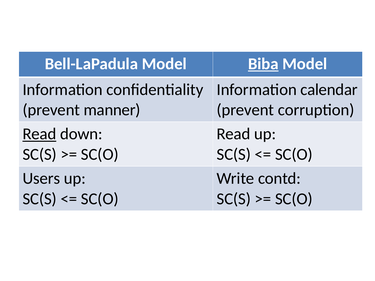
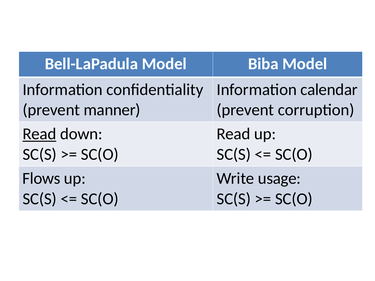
Biba underline: present -> none
Users: Users -> Flows
contd: contd -> usage
